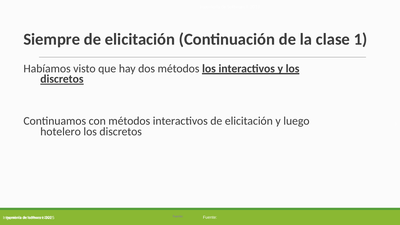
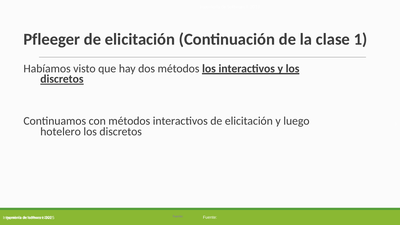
Siempre: Siempre -> Pfleeger
